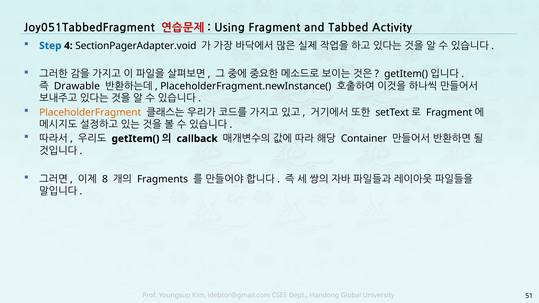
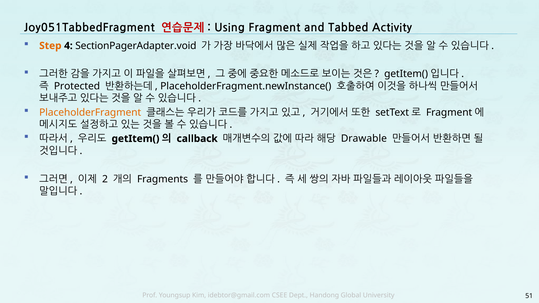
Step colour: blue -> orange
Drawable: Drawable -> Protected
Container: Container -> Drawable
8: 8 -> 2
